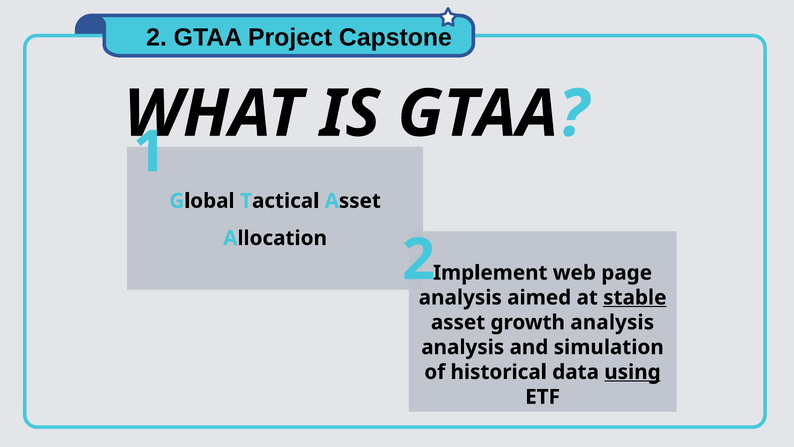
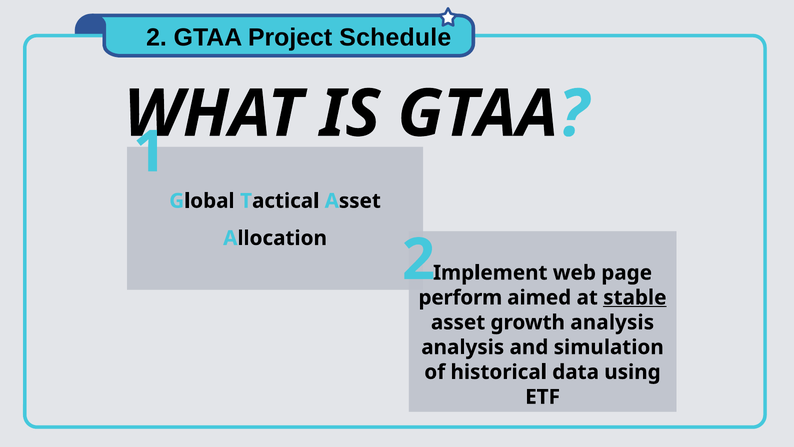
Capstone: Capstone -> Schedule
analysis at (460, 297): analysis -> perform
using underline: present -> none
